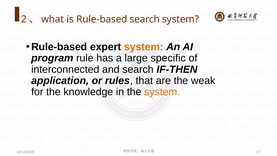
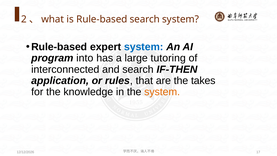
system at (144, 47) colour: orange -> blue
rule: rule -> into
specific: specific -> tutoring
weak: weak -> takes
